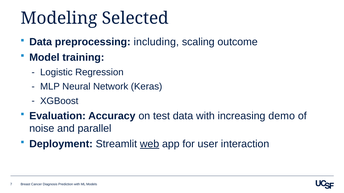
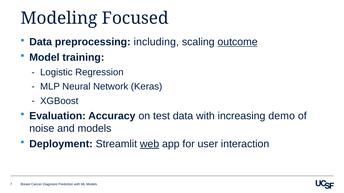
Selected: Selected -> Focused
outcome underline: none -> present
and parallel: parallel -> models
